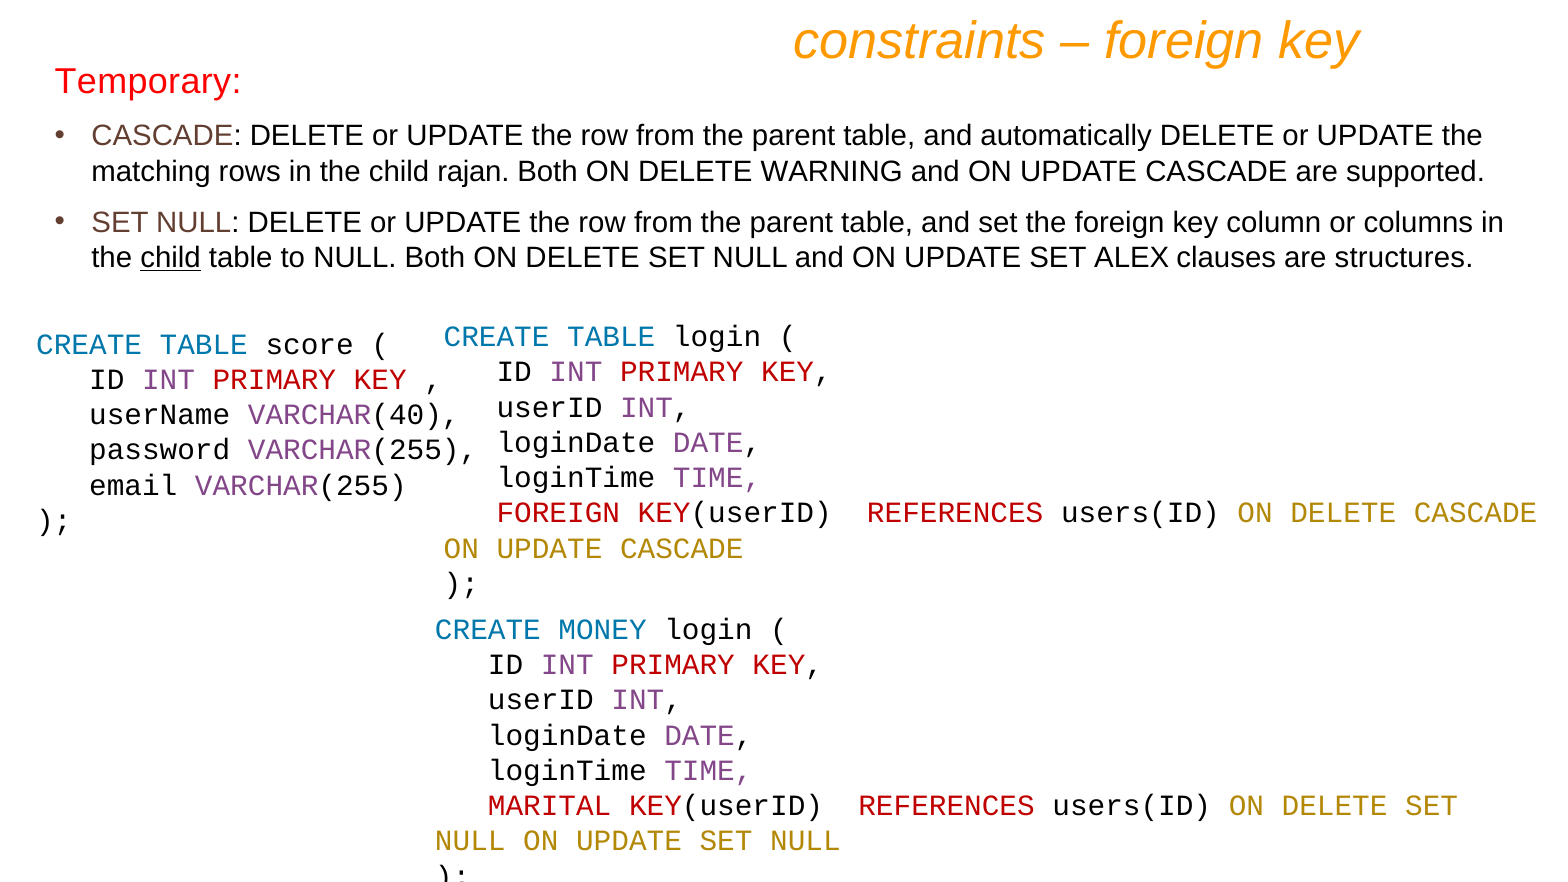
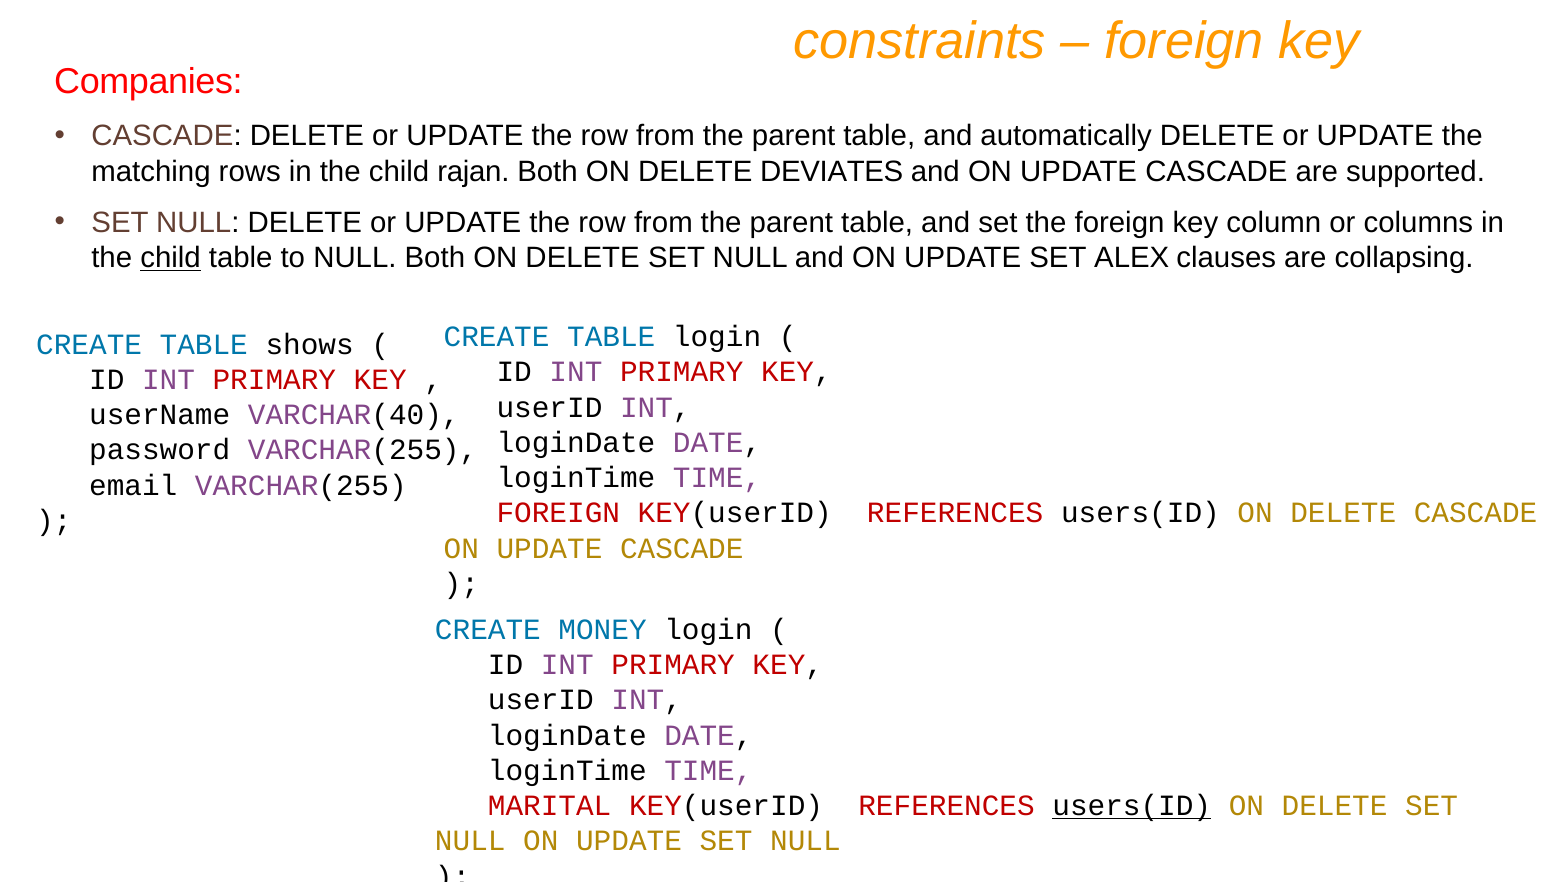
Temporary: Temporary -> Companies
WARNING: WARNING -> DEVIATES
structures: structures -> collapsing
score: score -> shows
users(ID at (1132, 806) underline: none -> present
